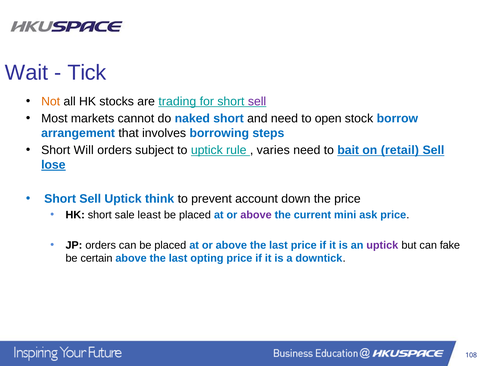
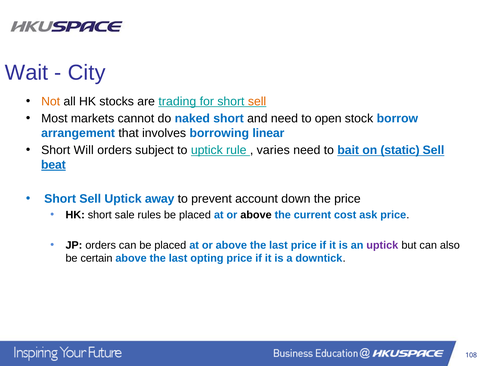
Tick: Tick -> City
sell at (257, 101) colour: purple -> orange
steps: steps -> linear
retail: retail -> static
lose: lose -> beat
think: think -> away
least: least -> rules
above at (256, 215) colour: purple -> black
mini: mini -> cost
fake: fake -> also
